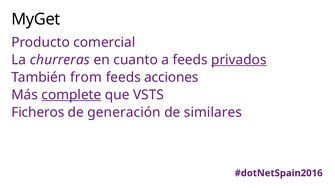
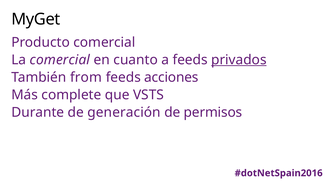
La churreras: churreras -> comercial
complete underline: present -> none
Ficheros: Ficheros -> Durante
similares: similares -> permisos
